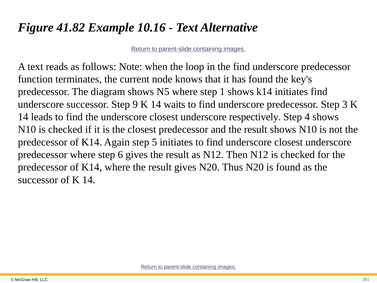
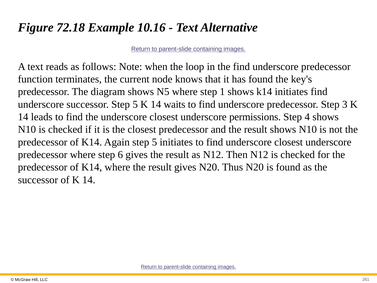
41.82: 41.82 -> 72.18
successor Step 9: 9 -> 5
respectively: respectively -> permissions
